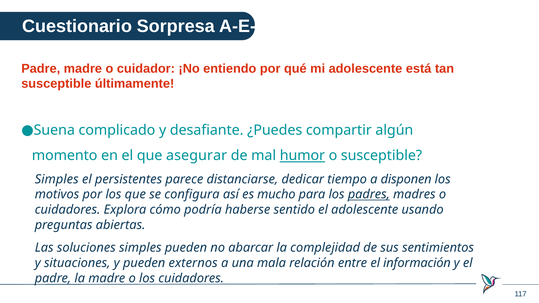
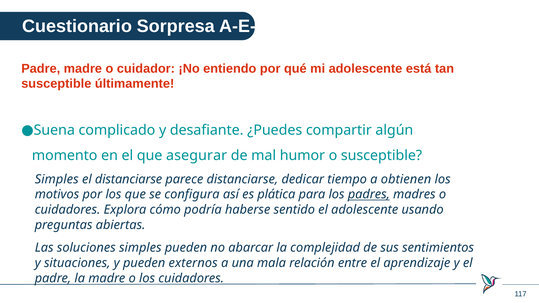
humor underline: present -> none
el persistentes: persistentes -> distanciarse
disponen: disponen -> obtienen
mucho: mucho -> plática
información: información -> aprendizaje
